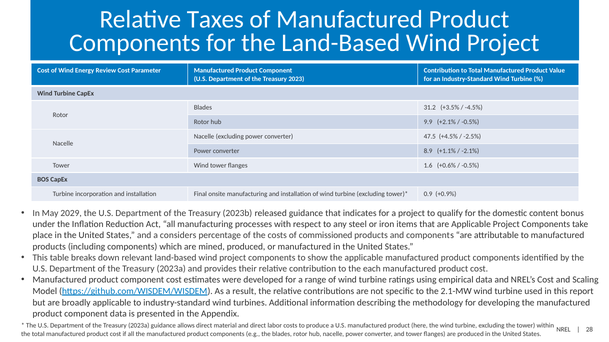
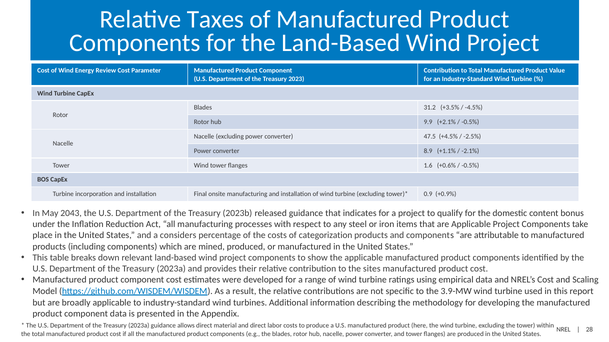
2029: 2029 -> 2043
commissioned: commissioned -> categorization
each: each -> sites
2.1-MW: 2.1-MW -> 3.9-MW
